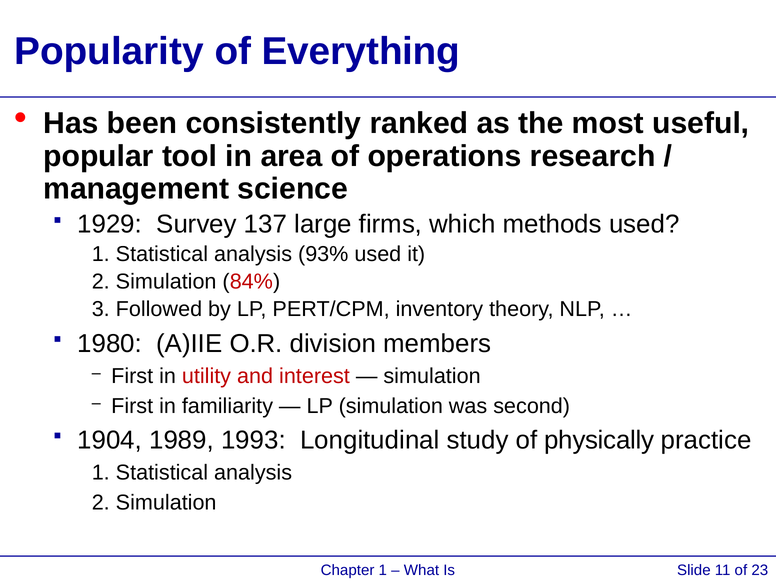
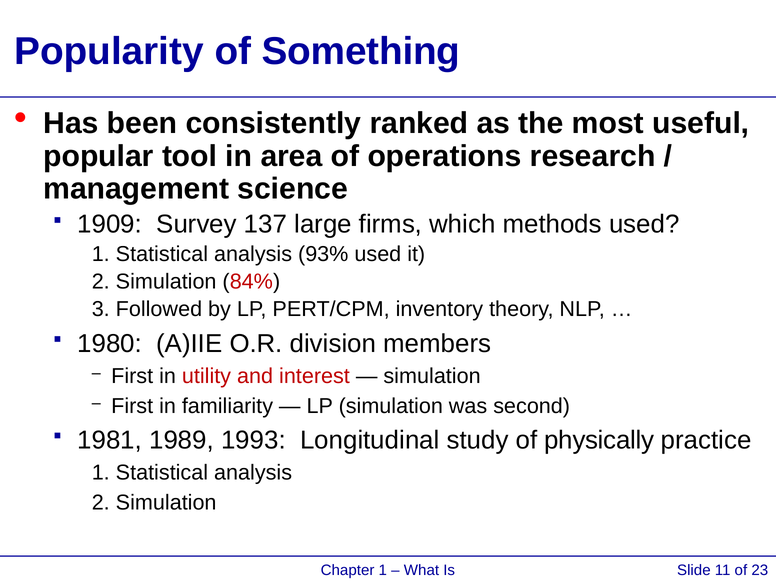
Everything: Everything -> Something
1929: 1929 -> 1909
1904: 1904 -> 1981
